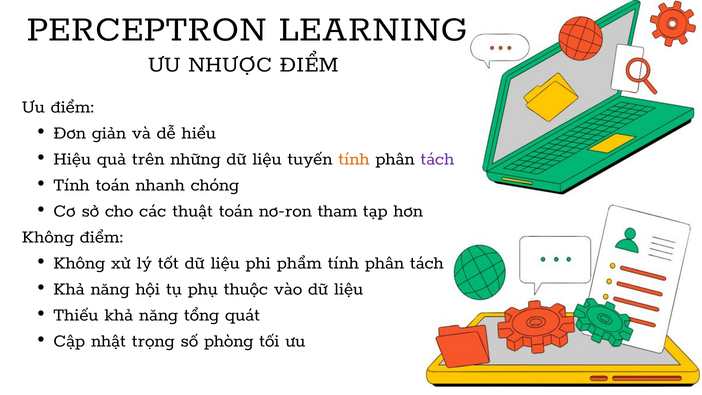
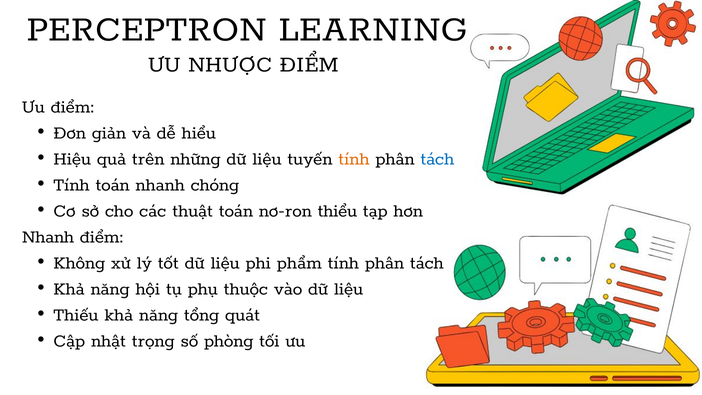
tách at (437, 158) colour: purple -> blue
tham: tham -> thiểu
Không at (48, 236): Không -> Nhanh
